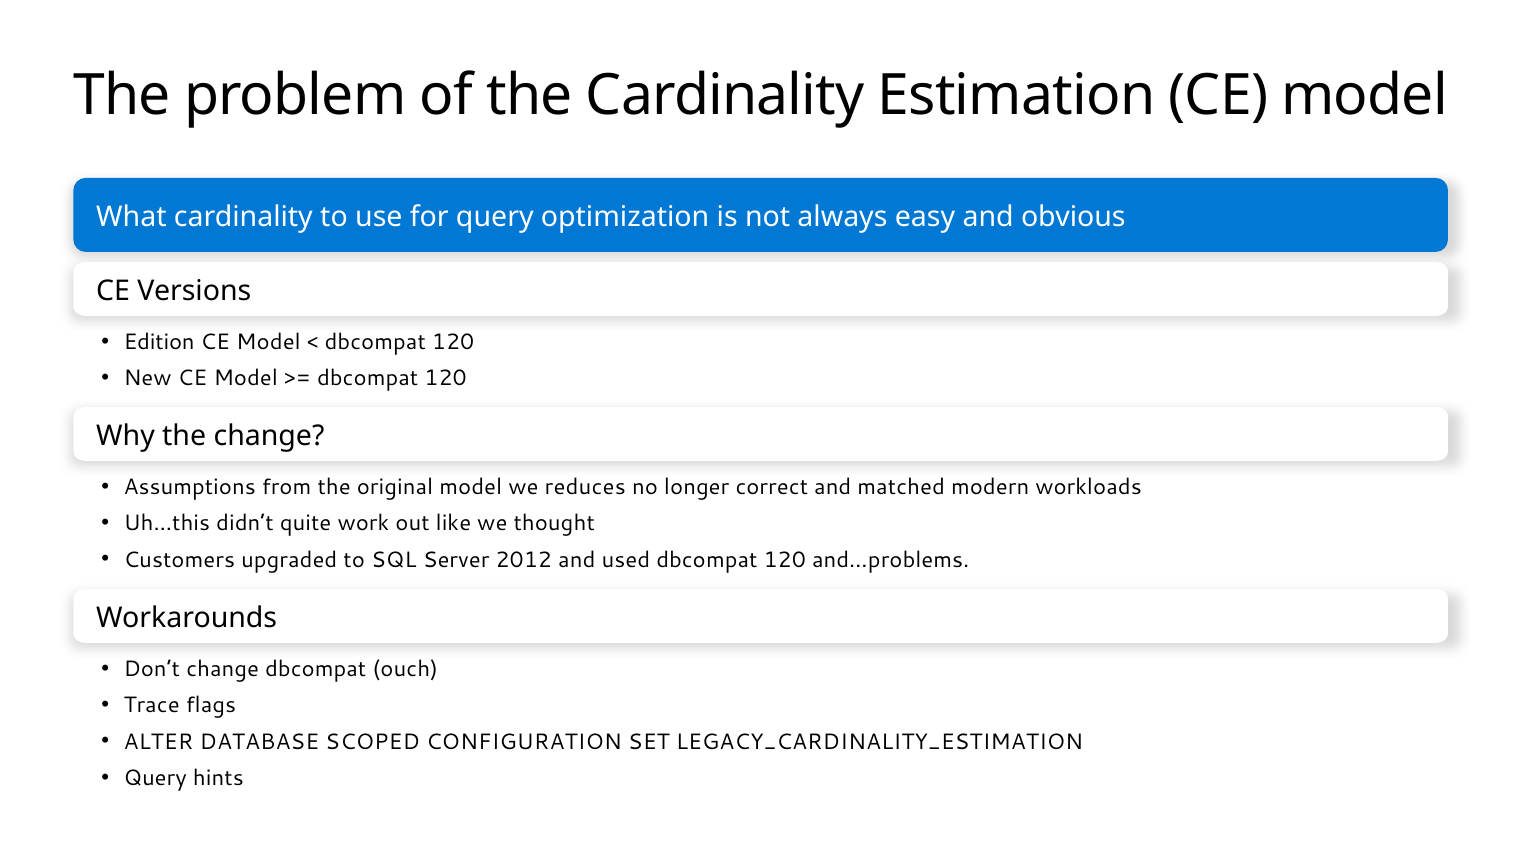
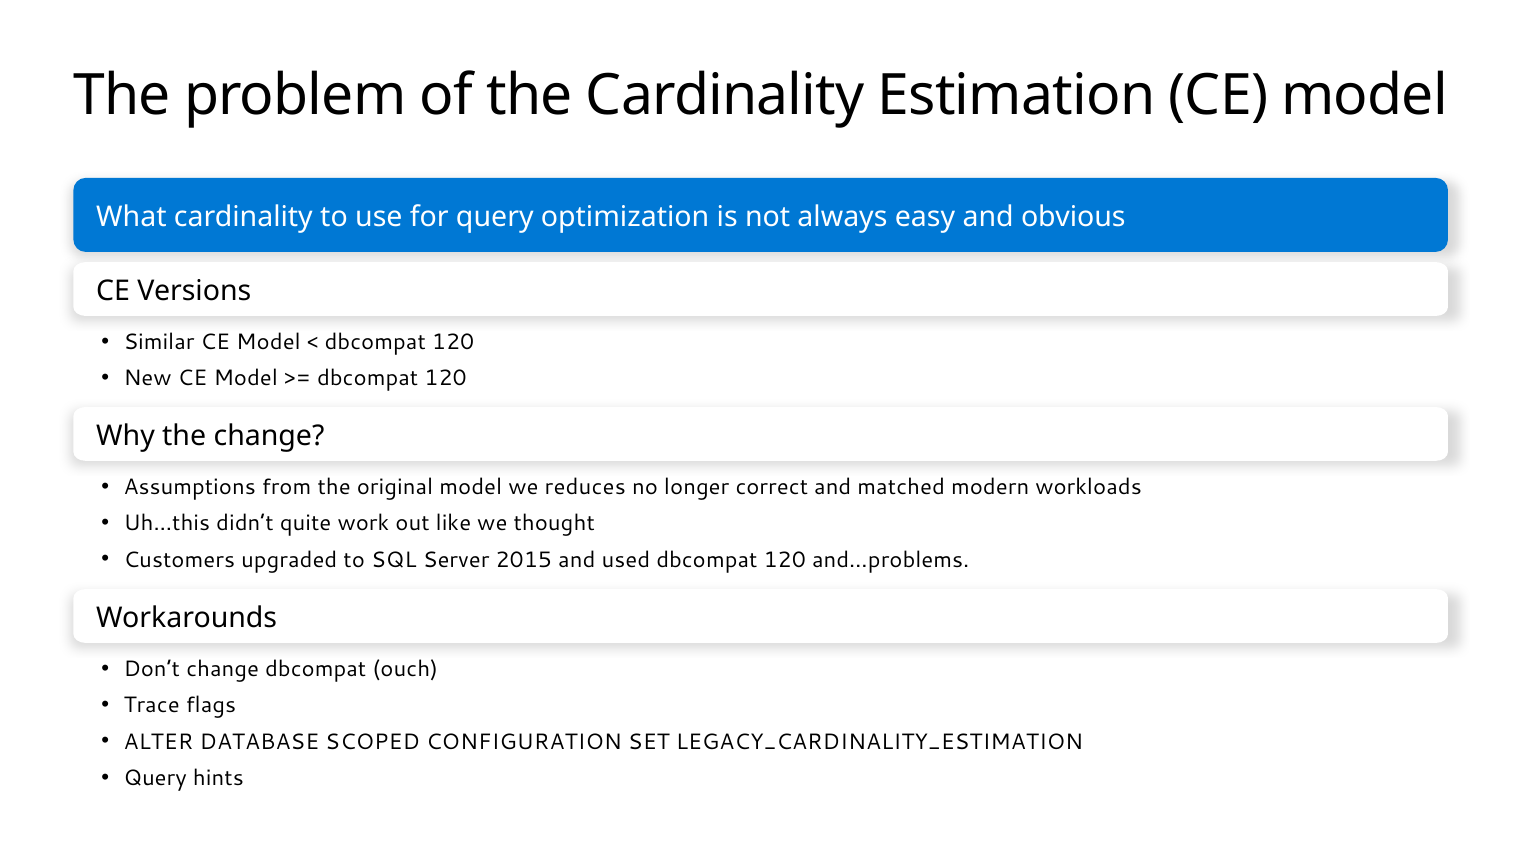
Edition: Edition -> Similar
2012: 2012 -> 2015
